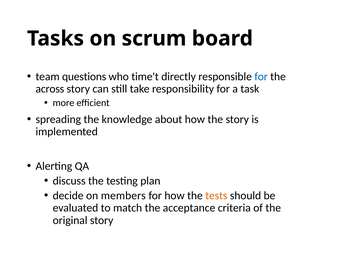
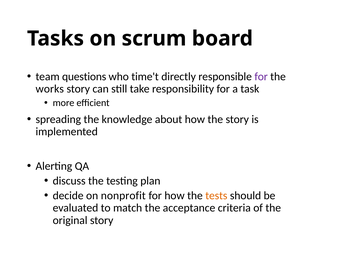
for at (261, 76) colour: blue -> purple
across: across -> works
members: members -> nonprofit
